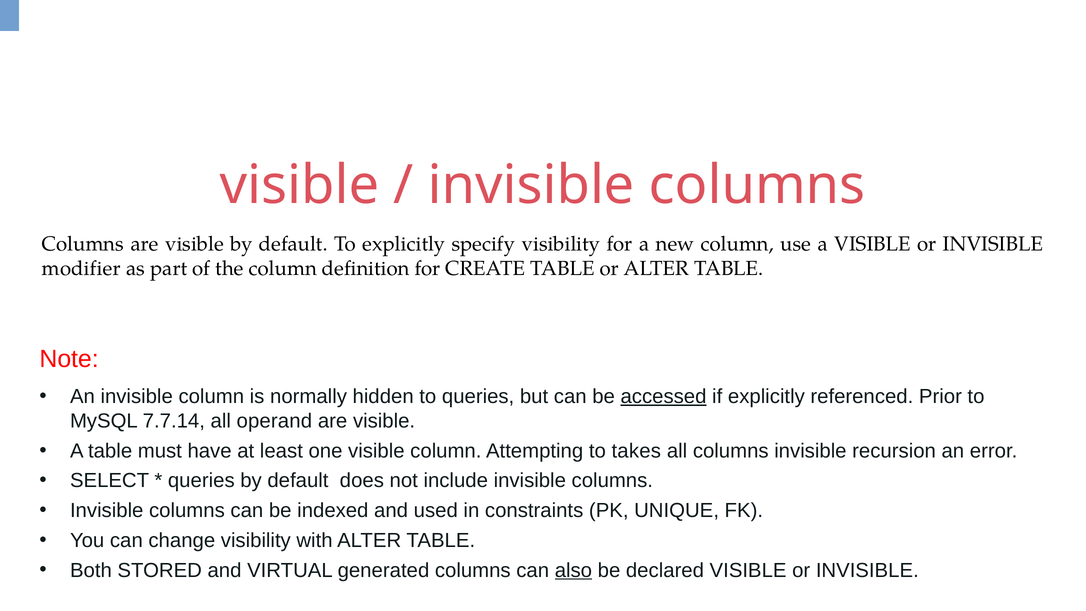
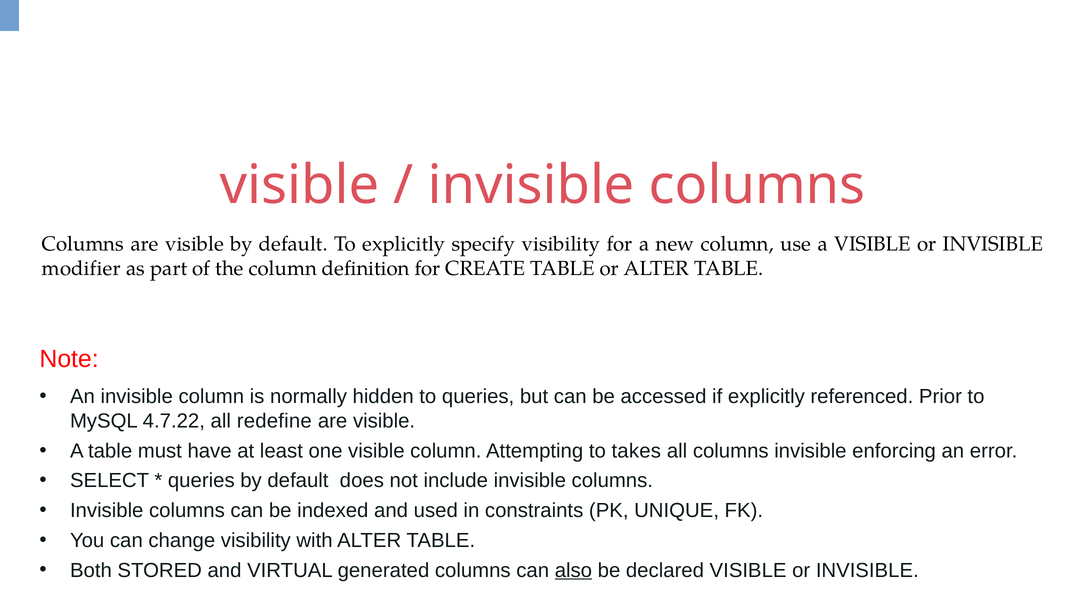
accessed underline: present -> none
7.7.14: 7.7.14 -> 4.7.22
operand: operand -> redefine
recursion: recursion -> enforcing
